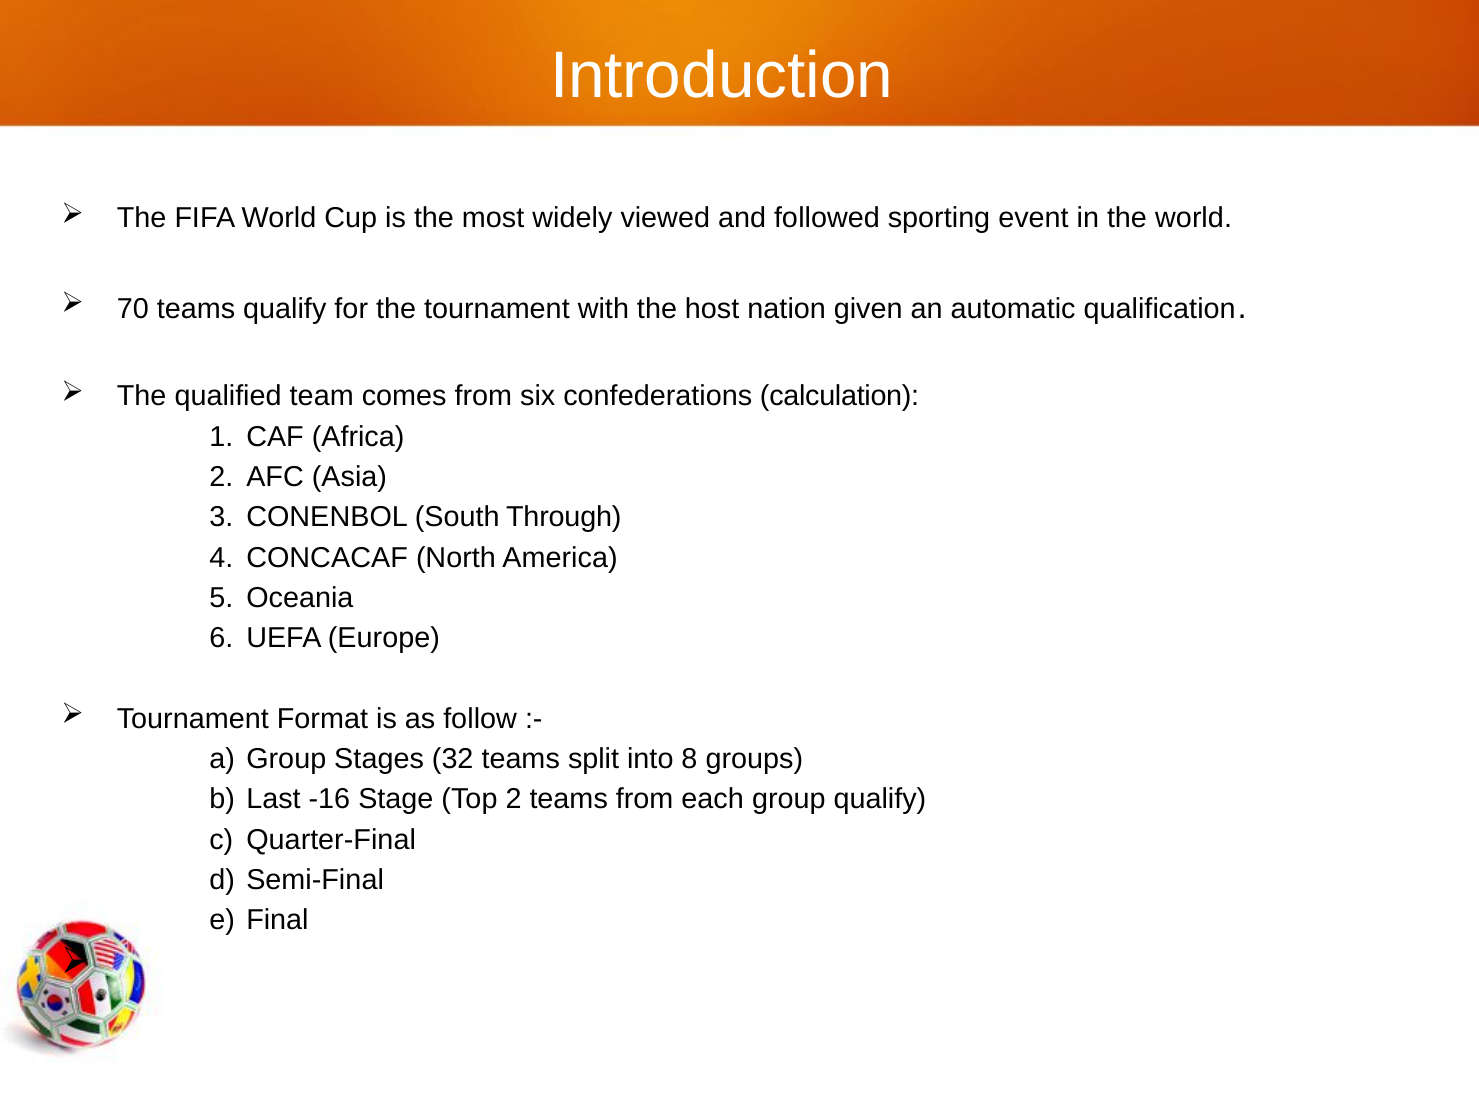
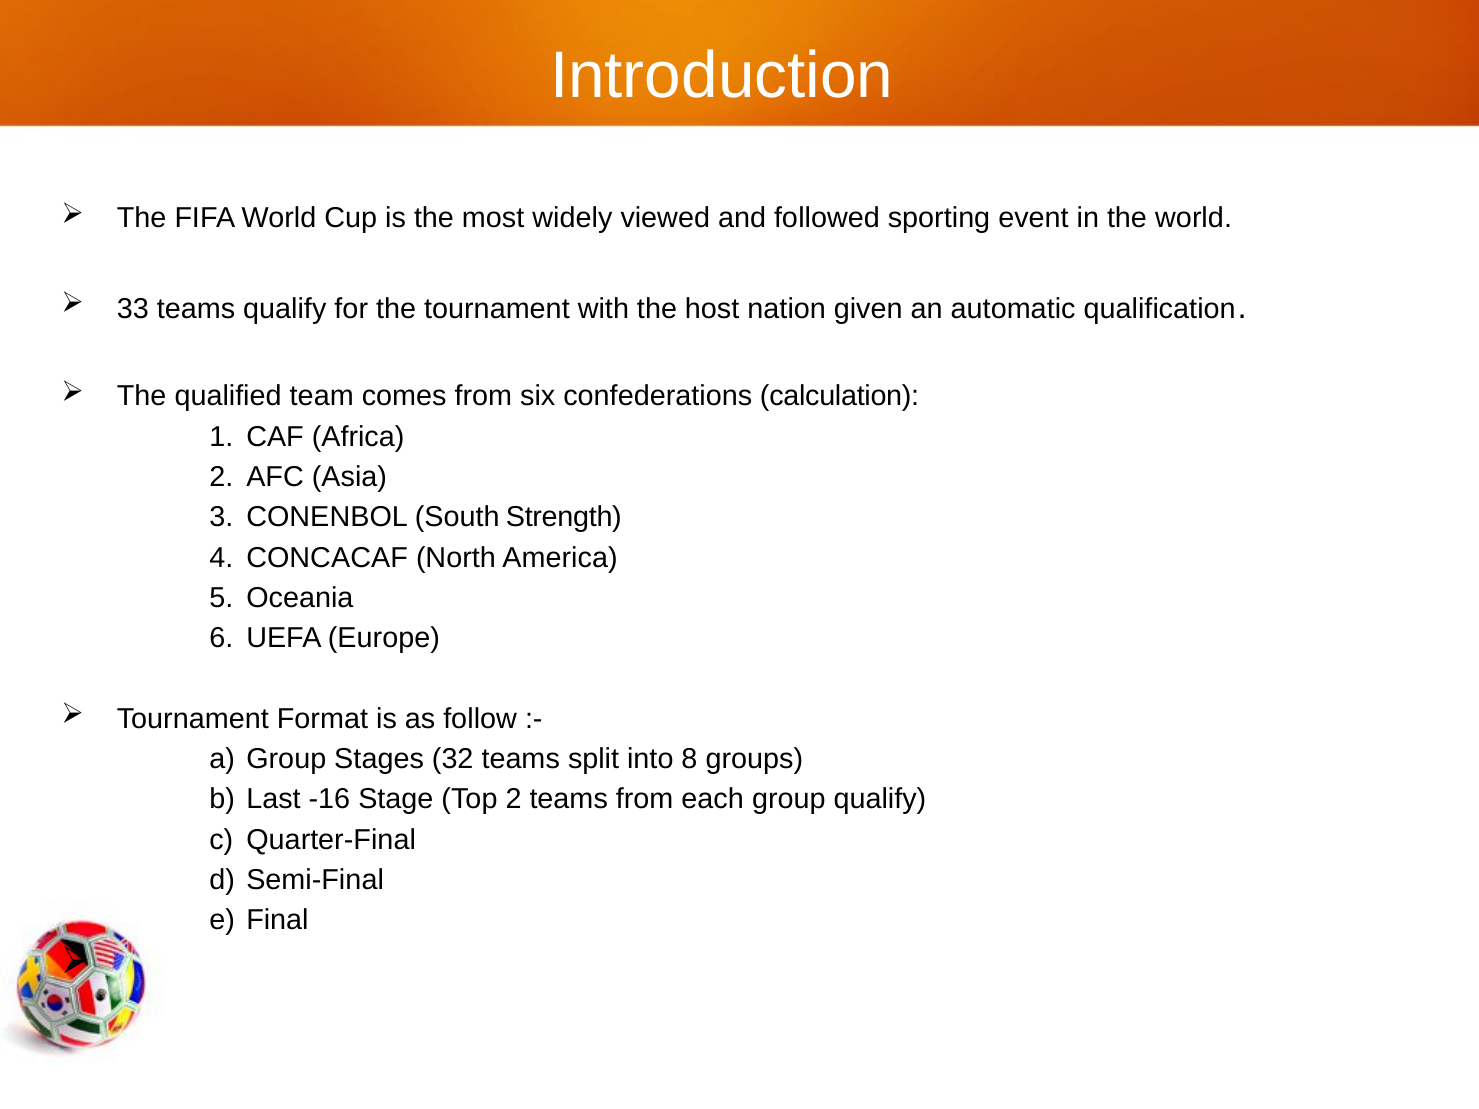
70: 70 -> 33
Through: Through -> Strength
